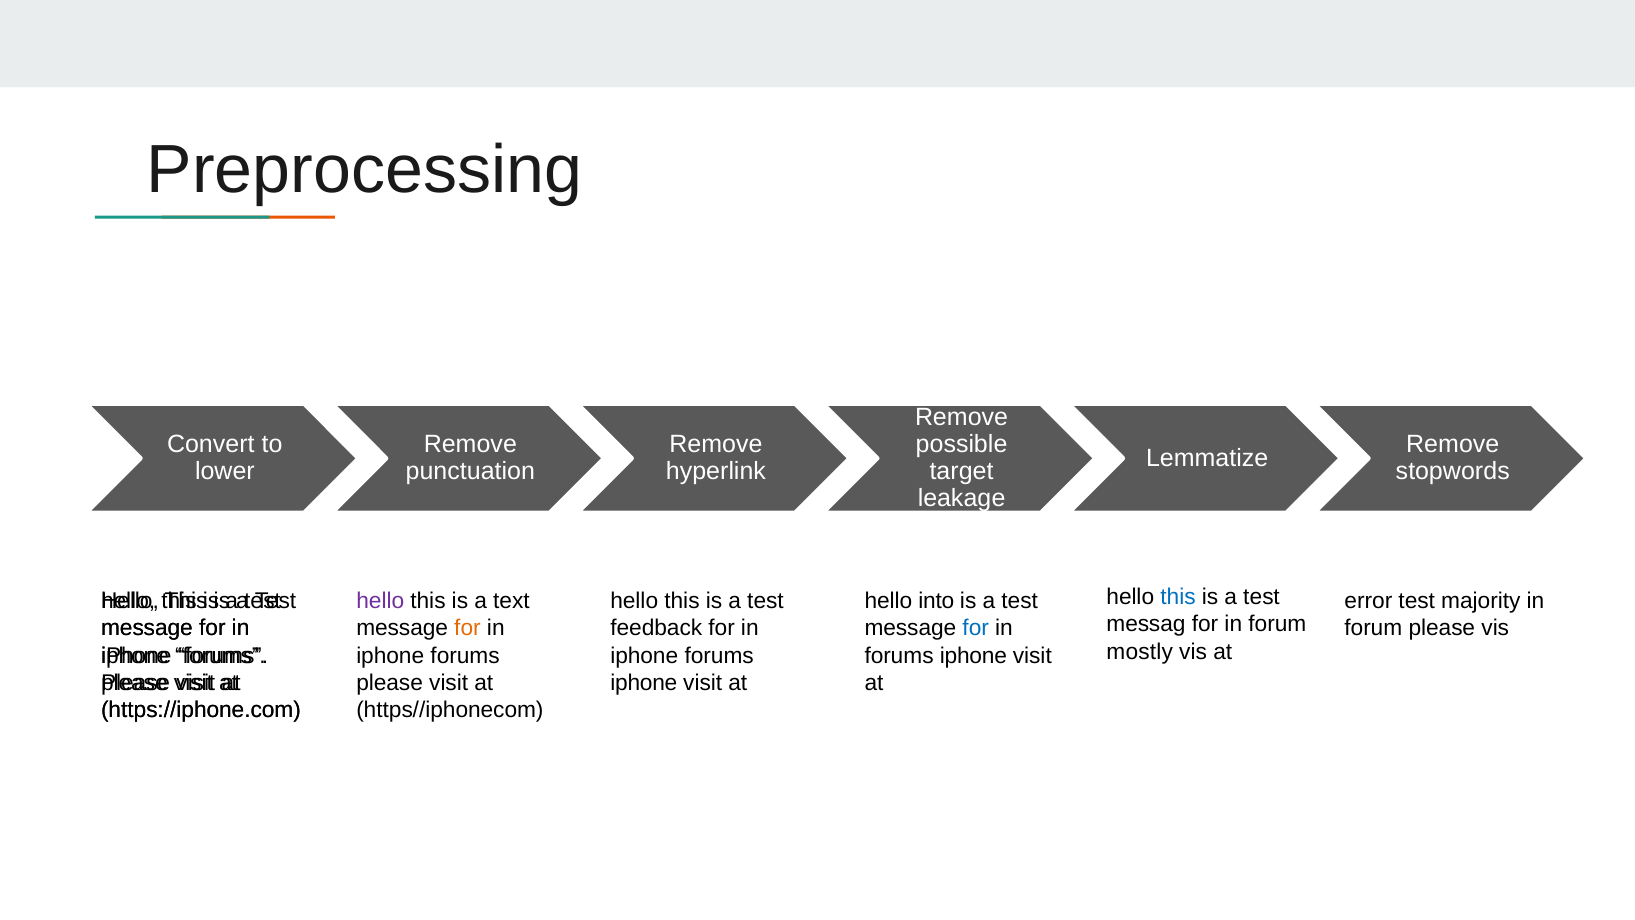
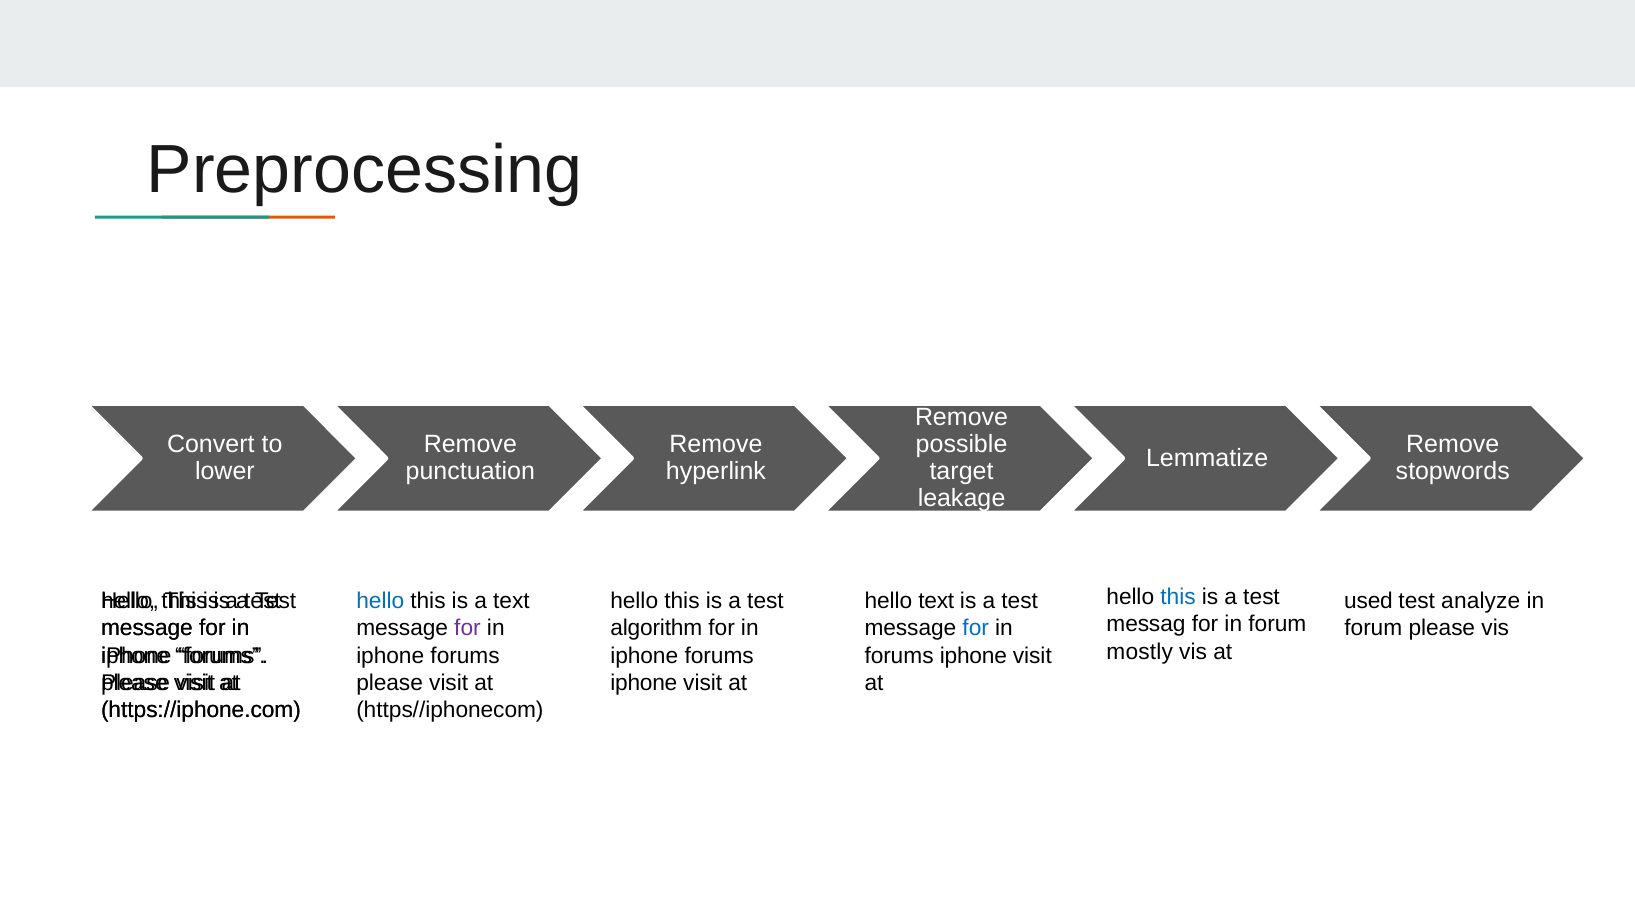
hello at (380, 601) colour: purple -> blue
hello into: into -> text
error: error -> used
majority: majority -> analyze
for at (468, 628) colour: orange -> purple
feedback: feedback -> algorithm
